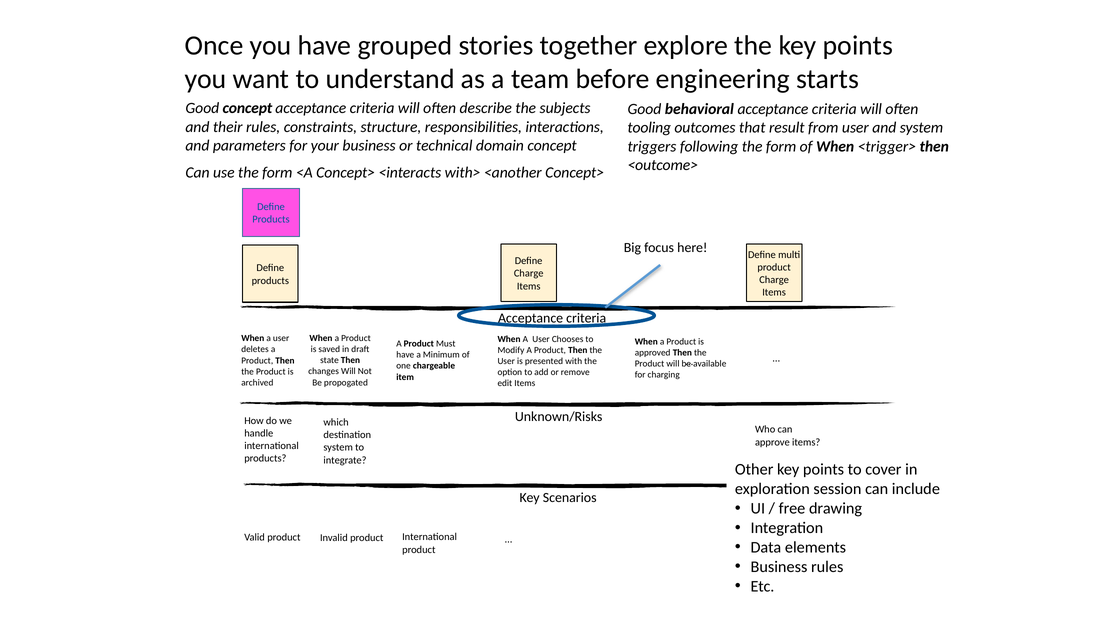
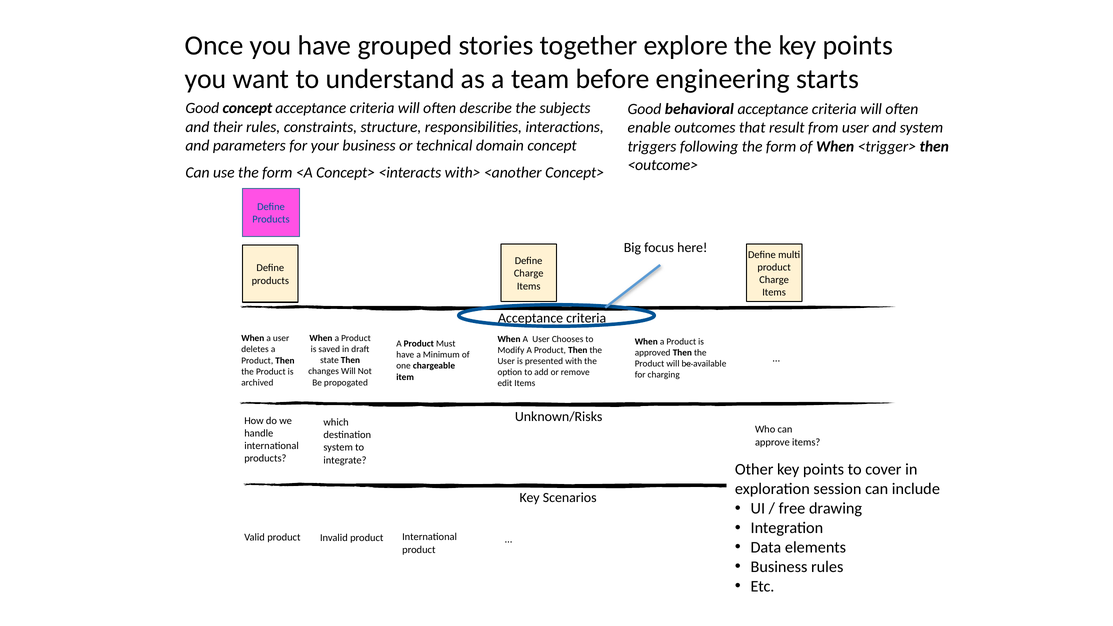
tooling: tooling -> enable
